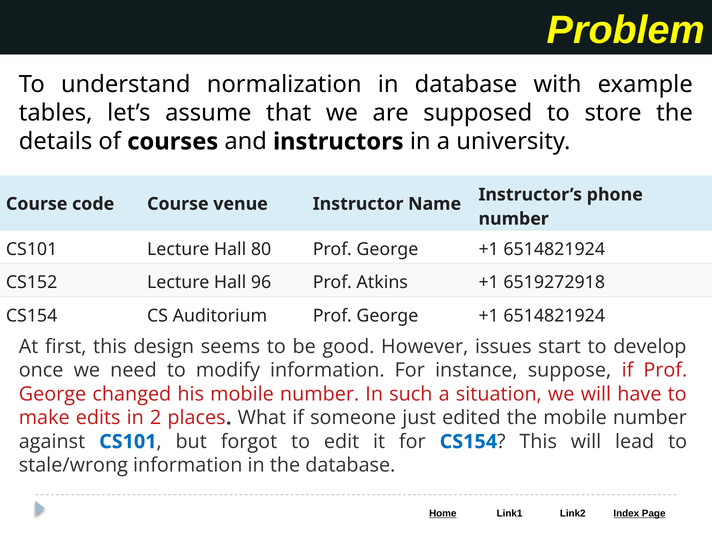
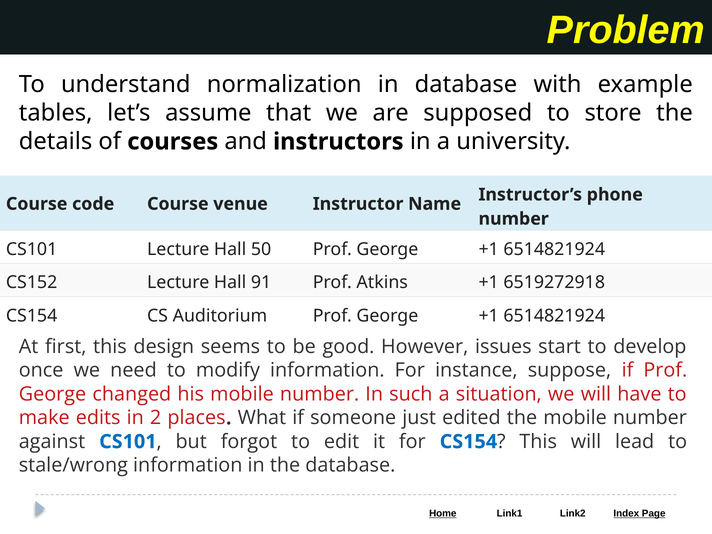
80: 80 -> 50
96: 96 -> 91
